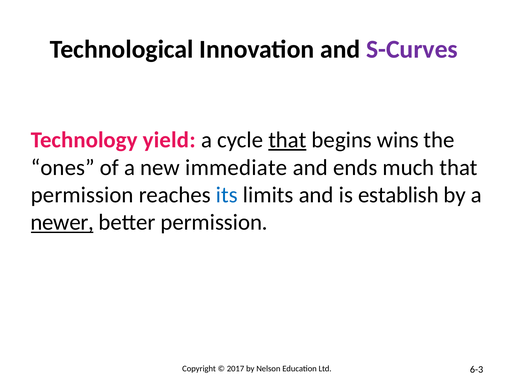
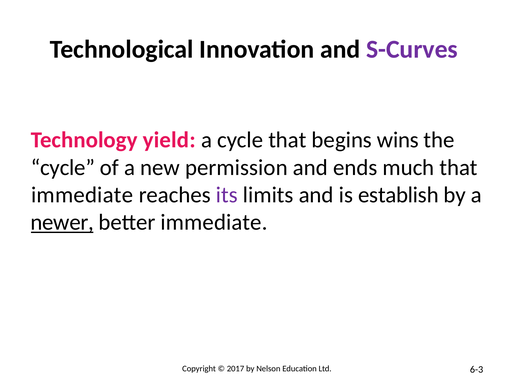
that at (287, 140) underline: present -> none
ones at (63, 167): ones -> cycle
immediate: immediate -> permission
permission at (82, 195): permission -> immediate
its colour: blue -> purple
better permission: permission -> immediate
